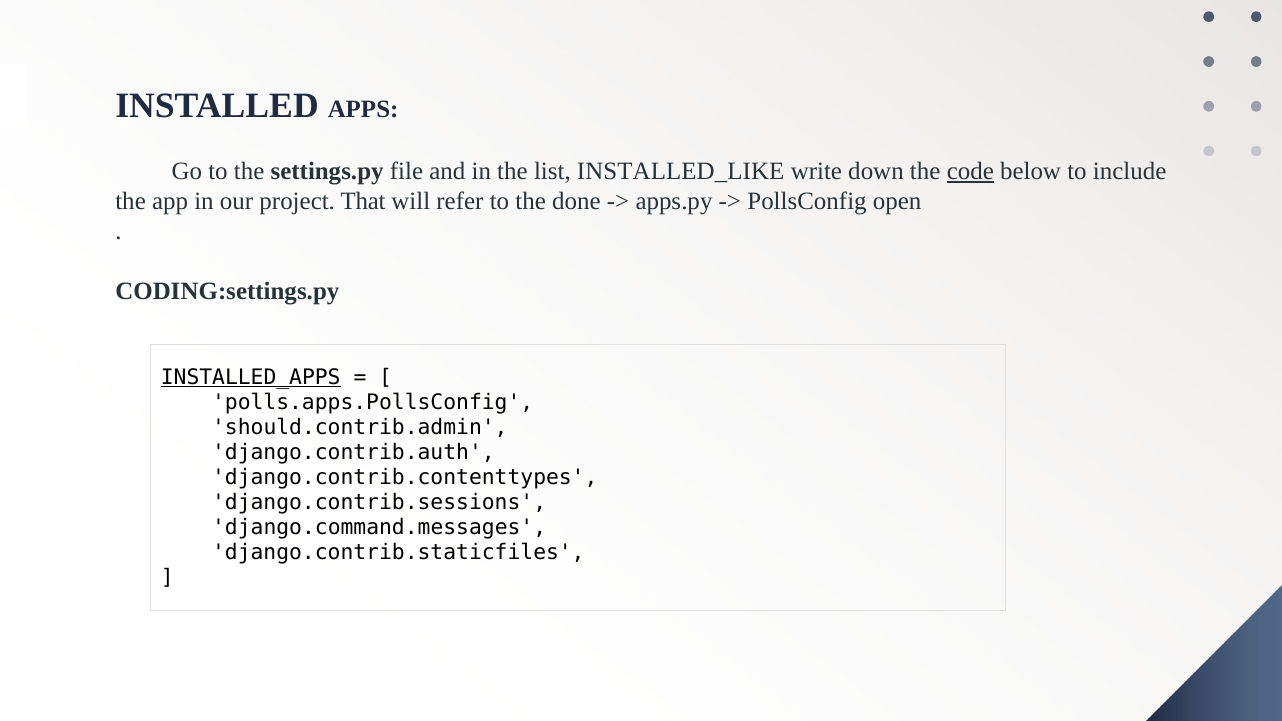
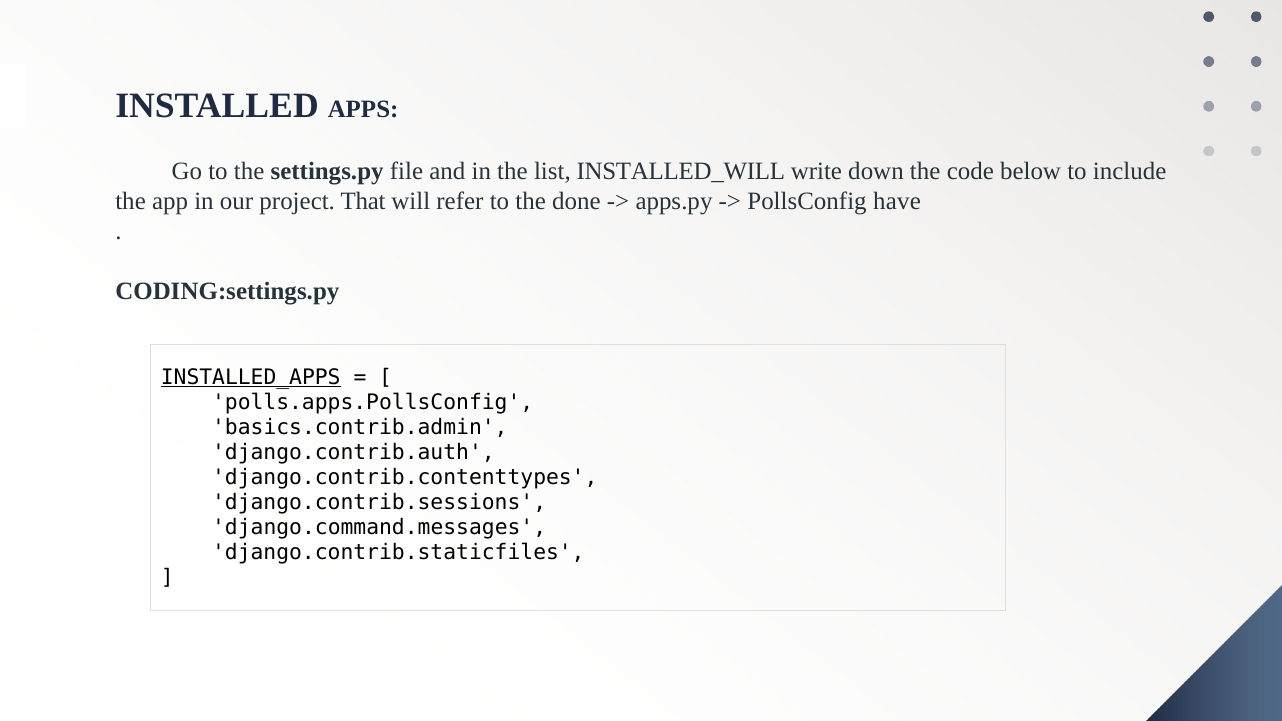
INSTALLED_LIKE: INSTALLED_LIKE -> INSTALLED_WILL
code underline: present -> none
open: open -> have
should.contrib.admin: should.contrib.admin -> basics.contrib.admin
